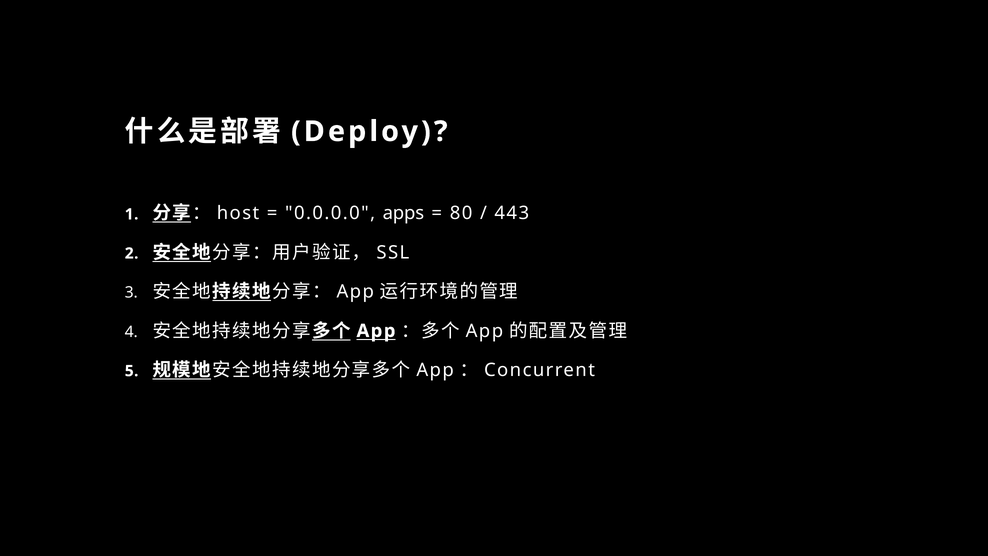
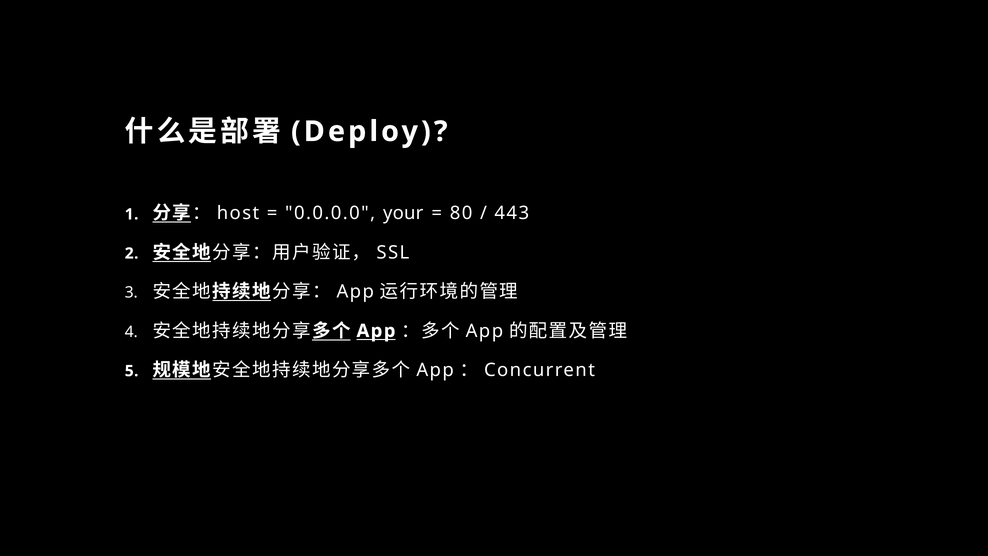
apps: apps -> your
